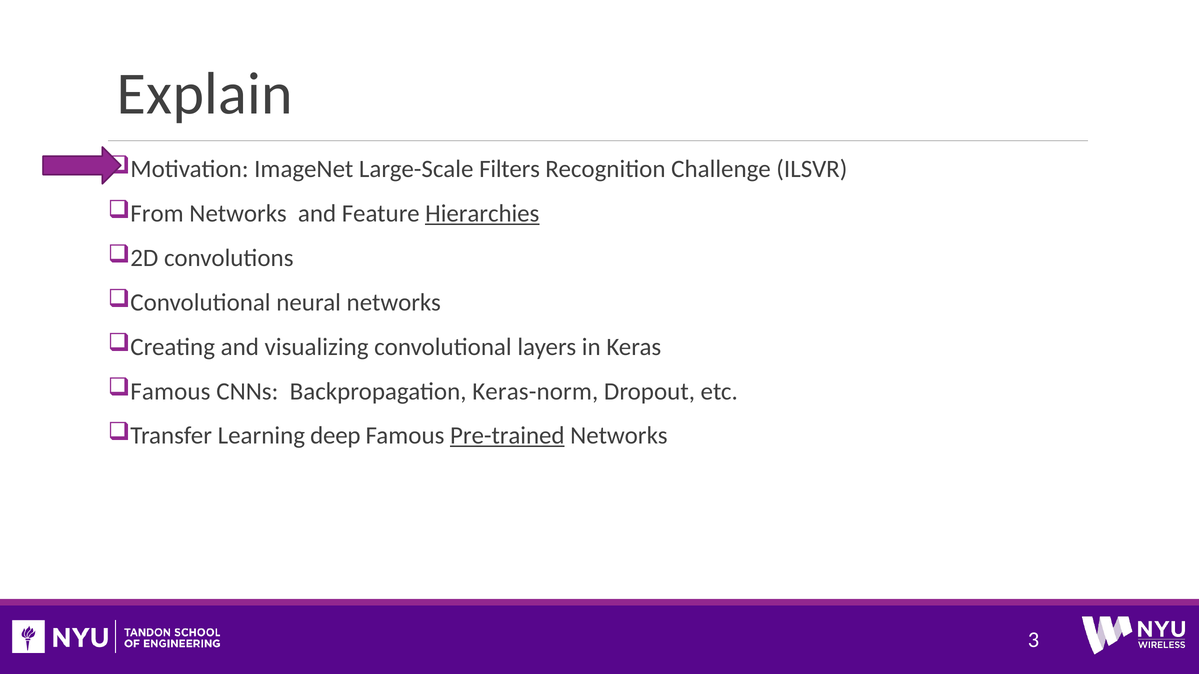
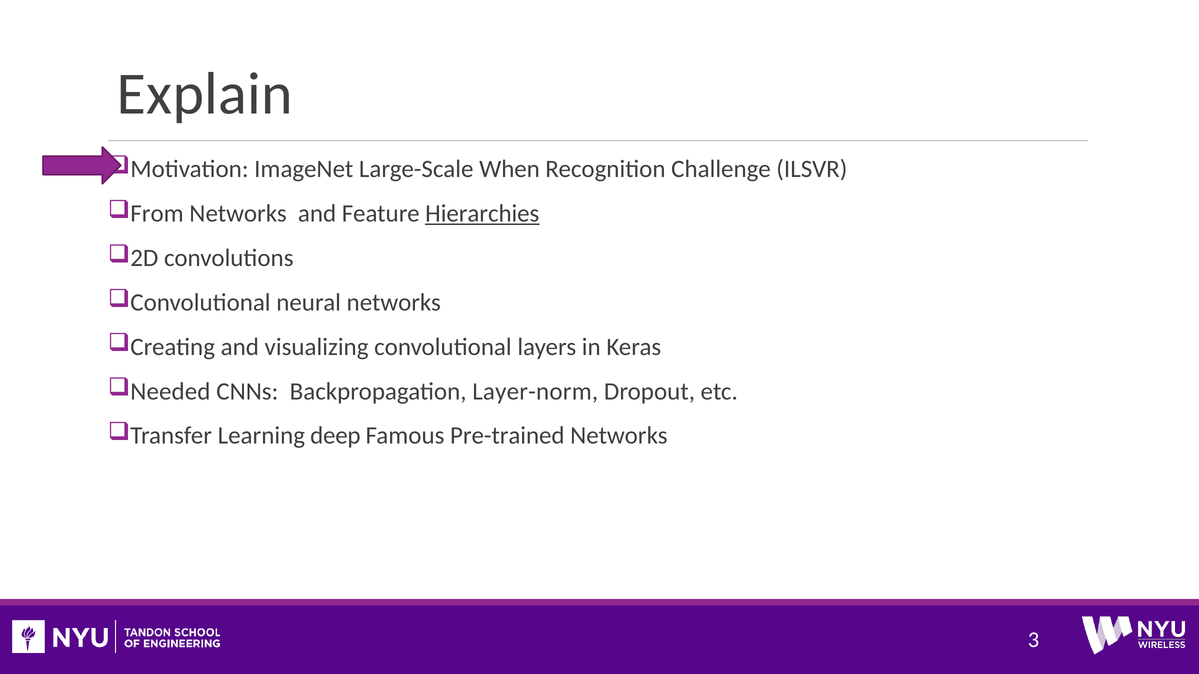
Filters: Filters -> When
Famous at (170, 392): Famous -> Needed
Keras-norm: Keras-norm -> Layer-norm
Pre-trained underline: present -> none
